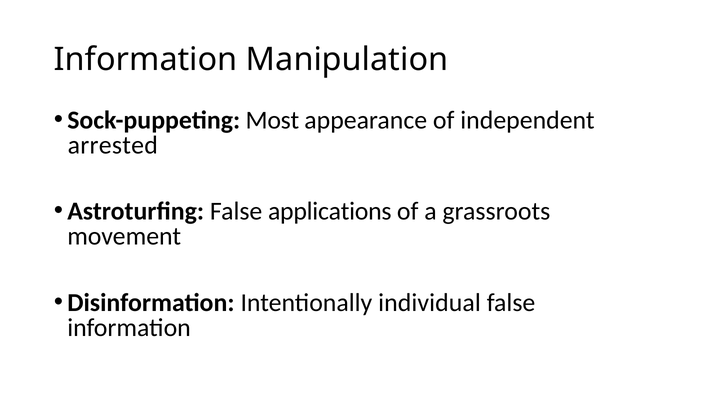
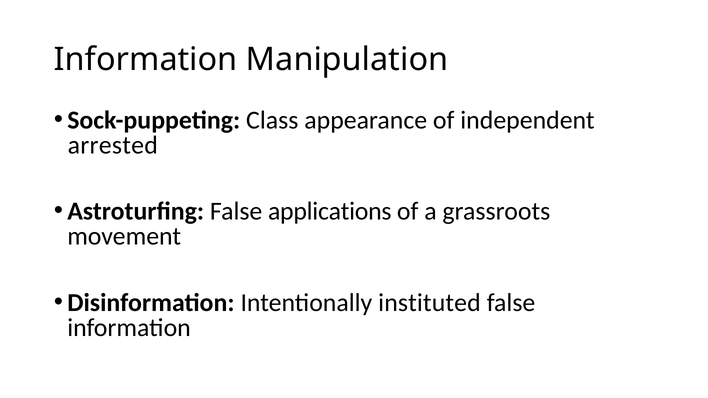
Most: Most -> Class
individual: individual -> instituted
